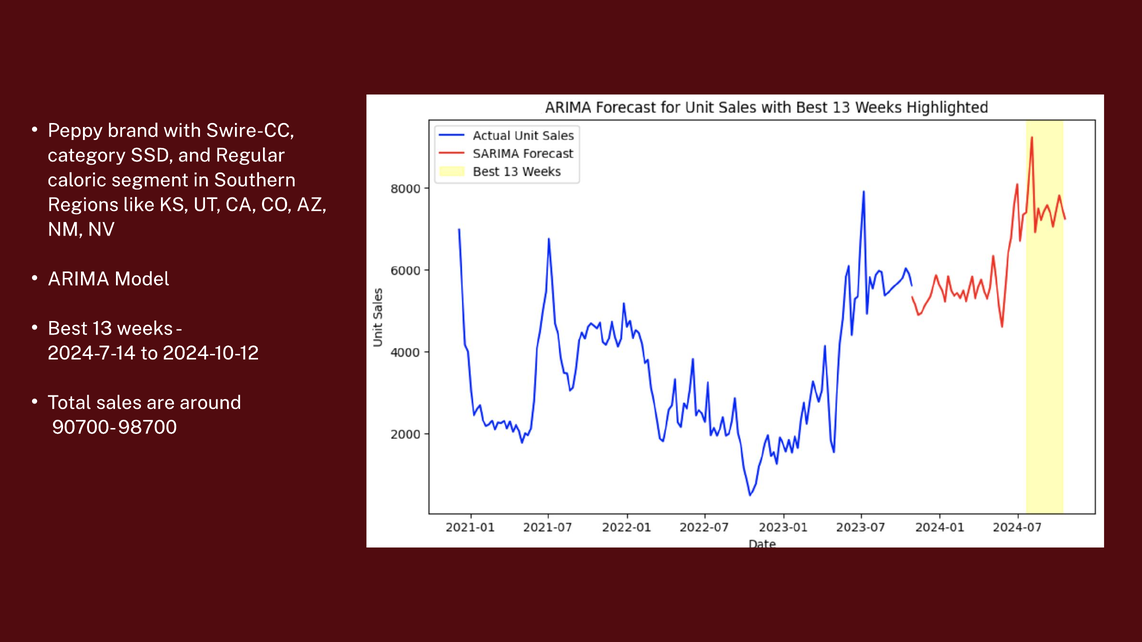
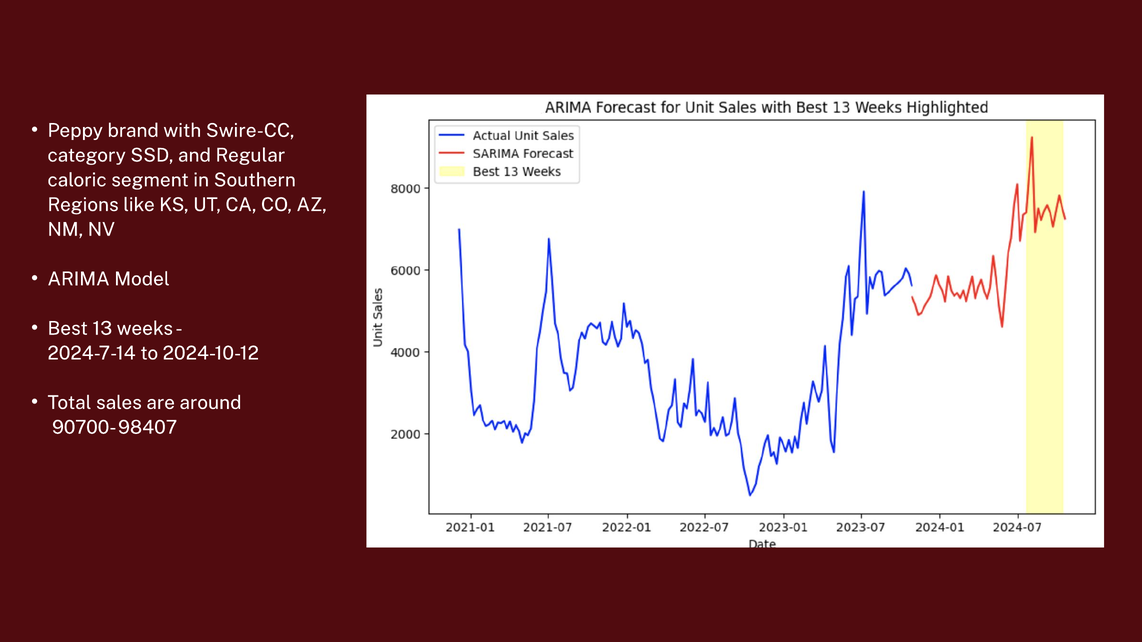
98700: 98700 -> 98407
